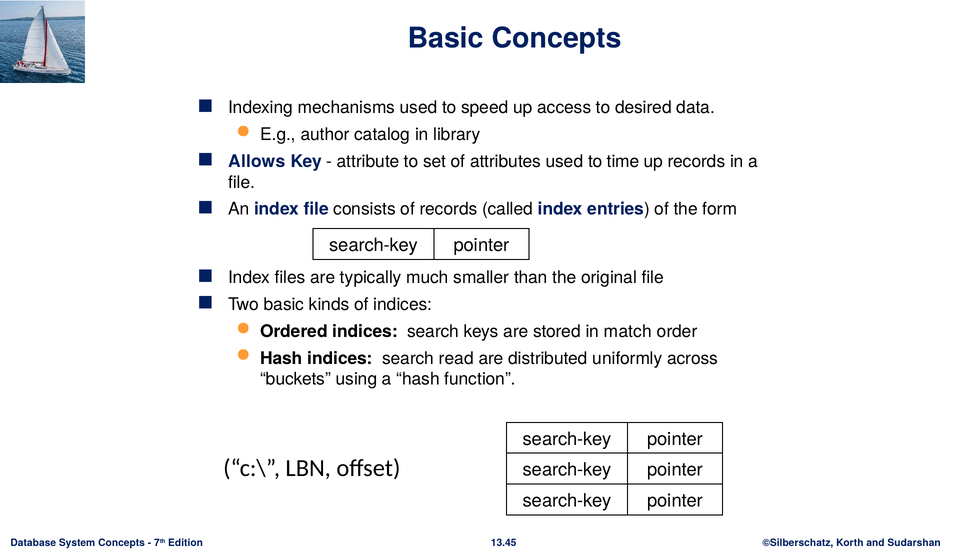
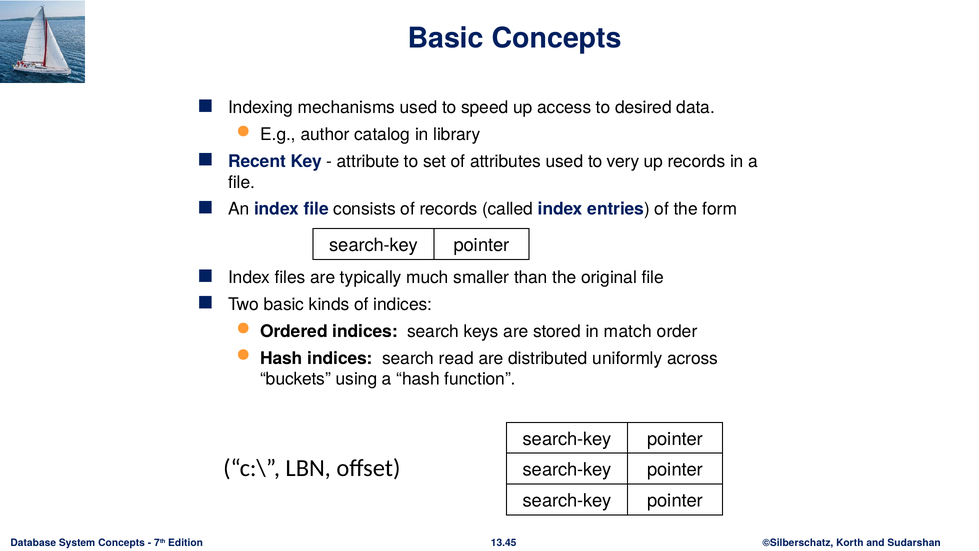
Allows: Allows -> Recent
time: time -> very
